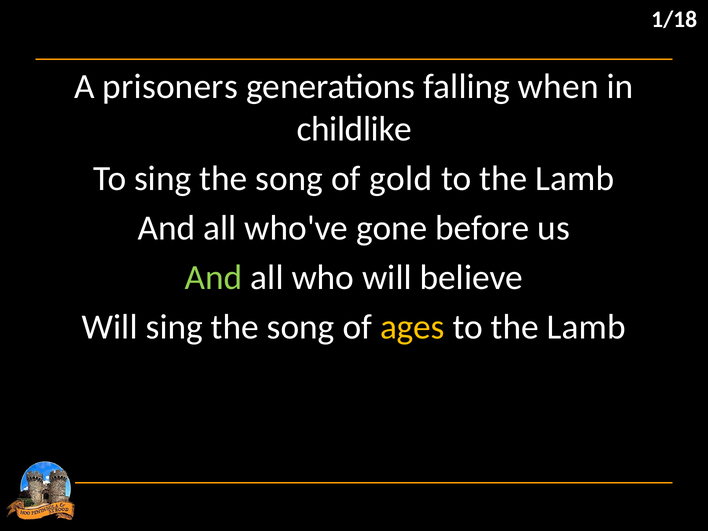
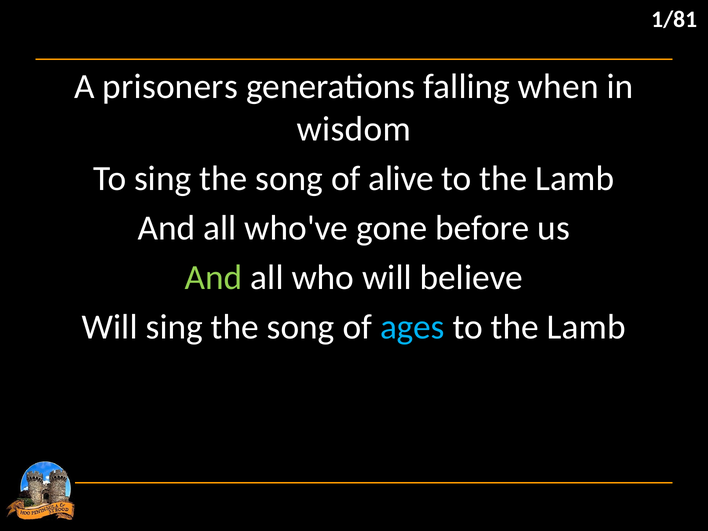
1/18: 1/18 -> 1/81
childlike: childlike -> wisdom
gold: gold -> alive
ages colour: yellow -> light blue
